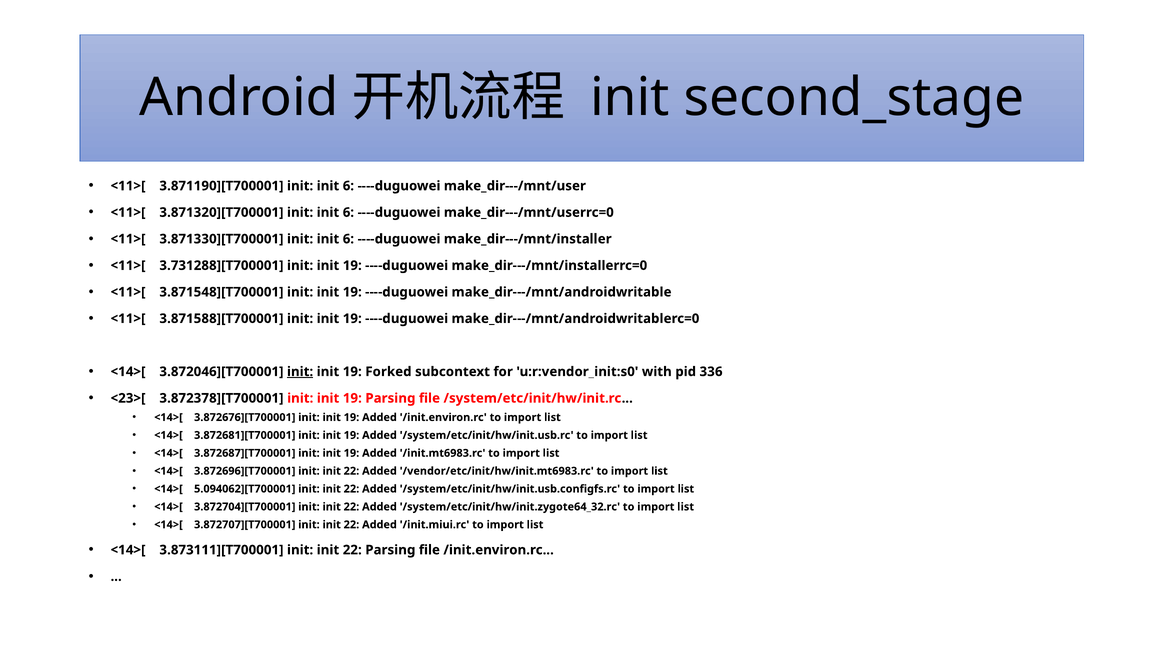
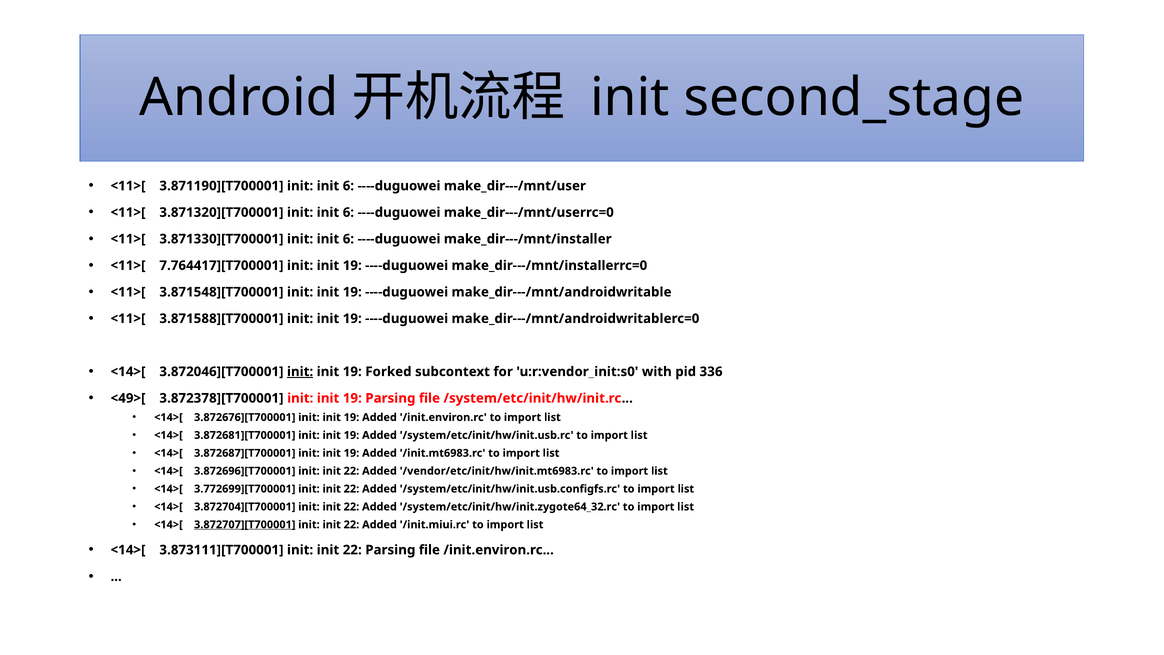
3.731288][T700001: 3.731288][T700001 -> 7.764417][T700001
<23>[: <23>[ -> <49>[
5.094062][T700001: 5.094062][T700001 -> 3.772699][T700001
3.872707][T700001 underline: none -> present
